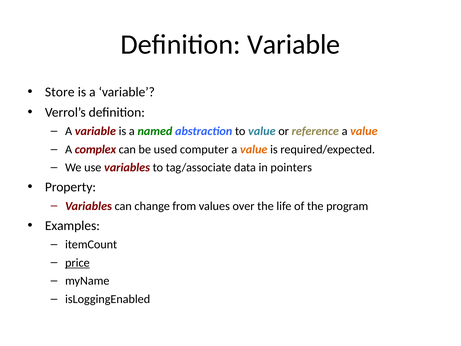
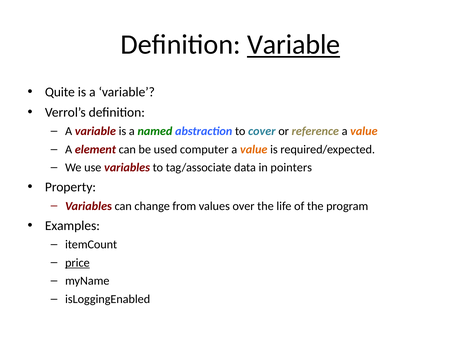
Variable at (294, 45) underline: none -> present
Store: Store -> Quite
to value: value -> cover
complex: complex -> element
